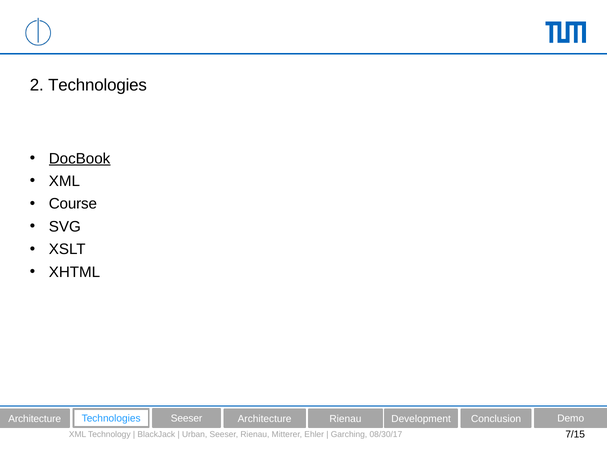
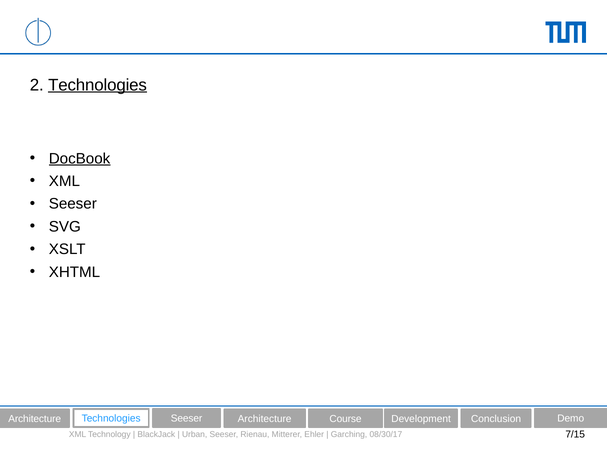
Technologies at (98, 85) underline: none -> present
Course at (73, 204): Course -> Seeser
Architecture Rienau: Rienau -> Course
